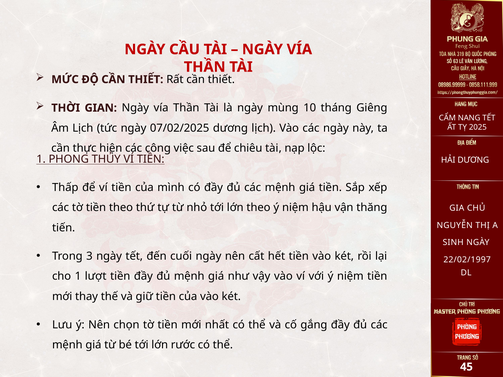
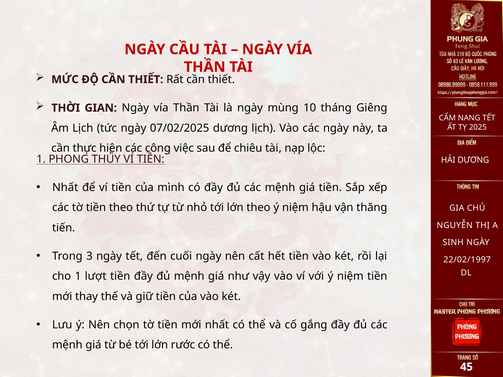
Thấp at (65, 188): Thấp -> Nhất
